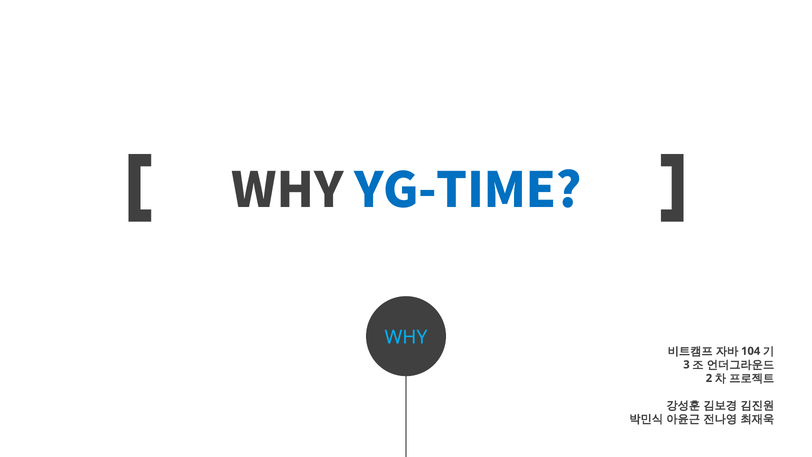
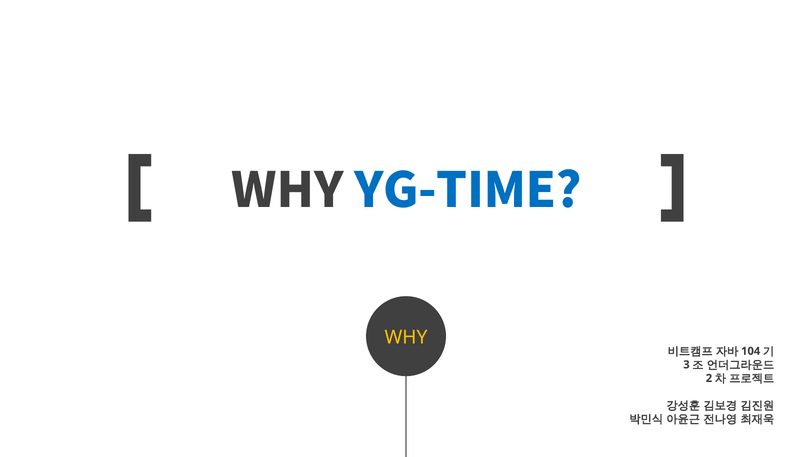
WHY at (406, 337) colour: light blue -> yellow
